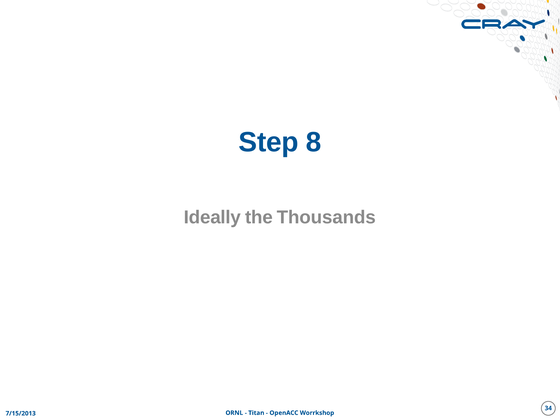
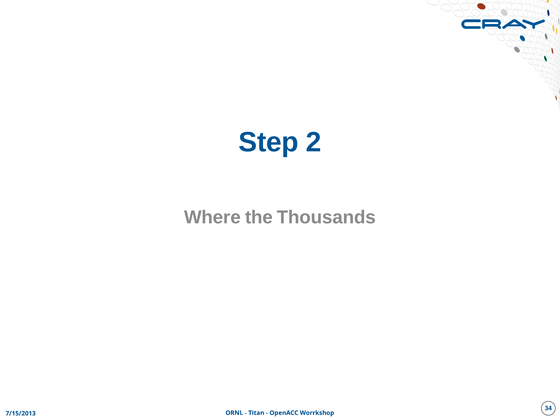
8: 8 -> 2
Ideally: Ideally -> Where
